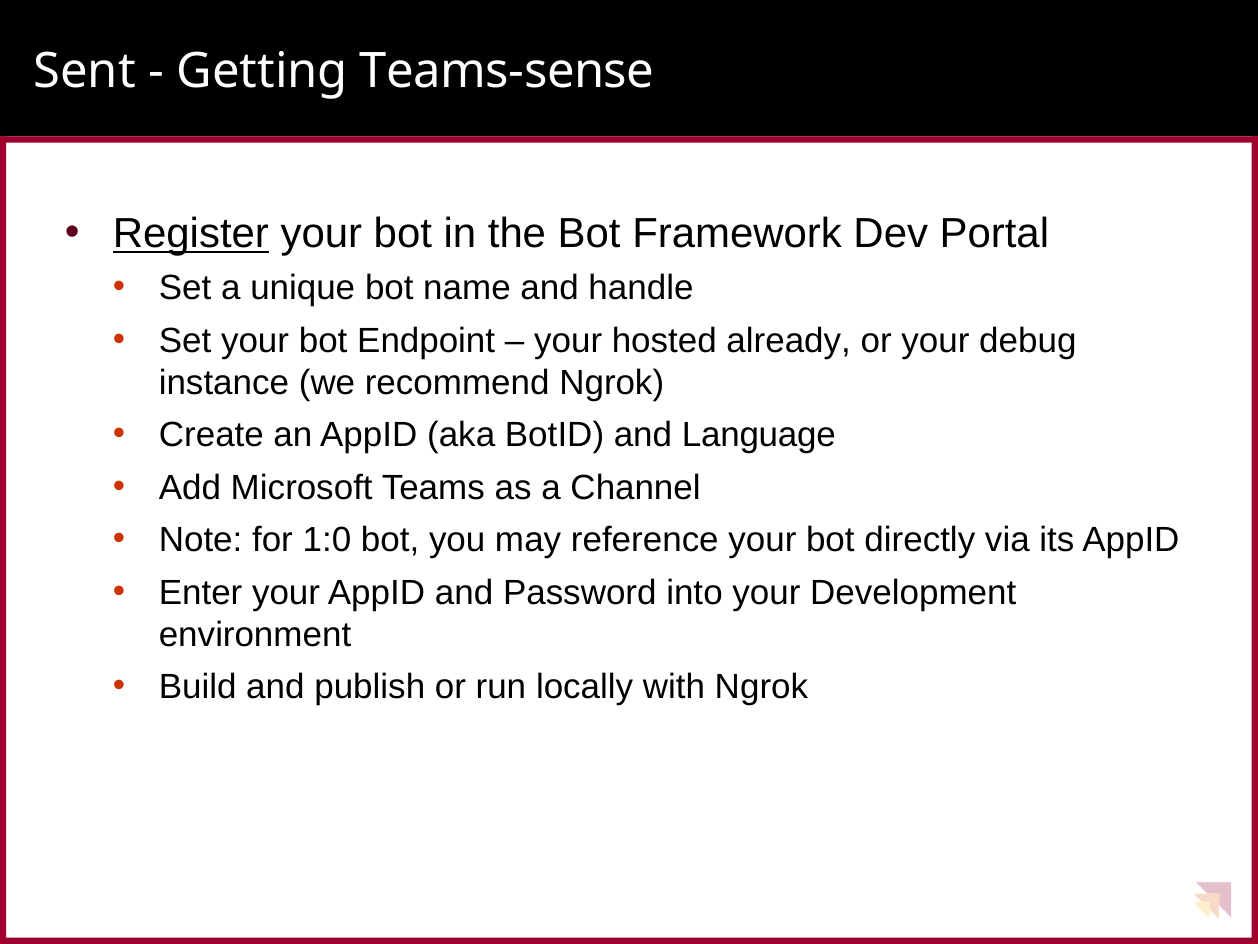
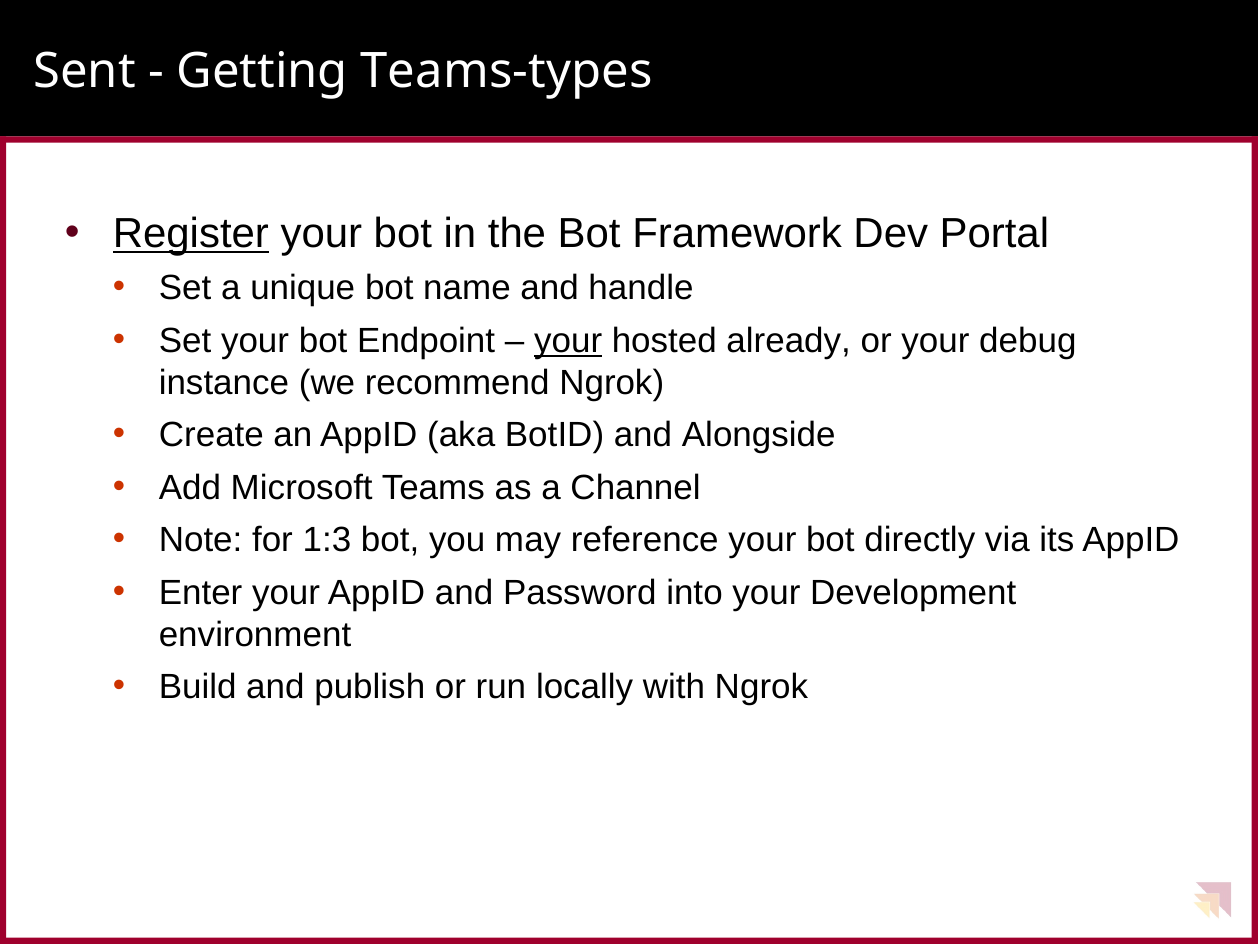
Teams-sense: Teams-sense -> Teams-types
your at (568, 340) underline: none -> present
Language: Language -> Alongside
1:0: 1:0 -> 1:3
